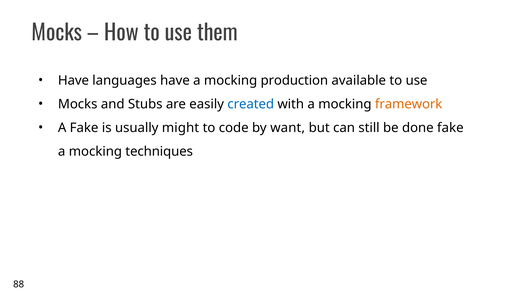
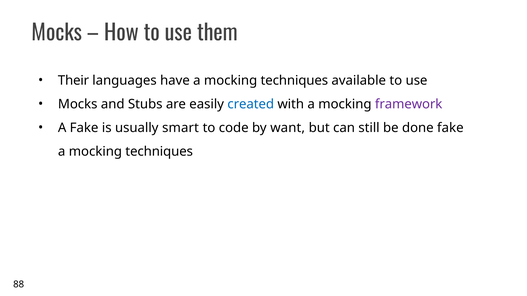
Have at (73, 80): Have -> Their
have a mocking production: production -> techniques
framework colour: orange -> purple
might: might -> smart
